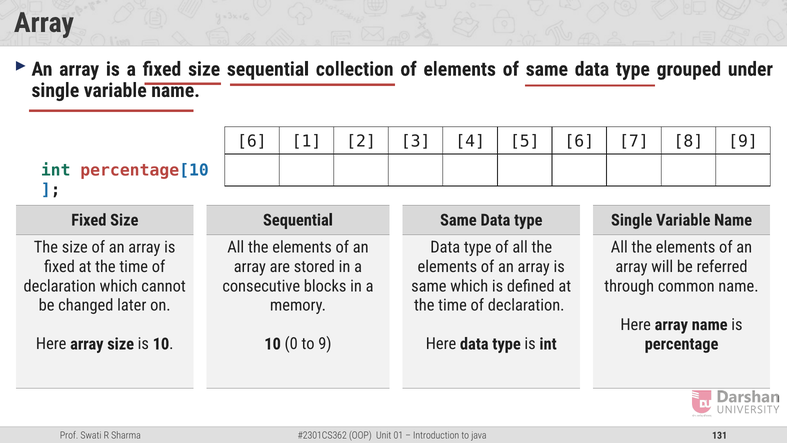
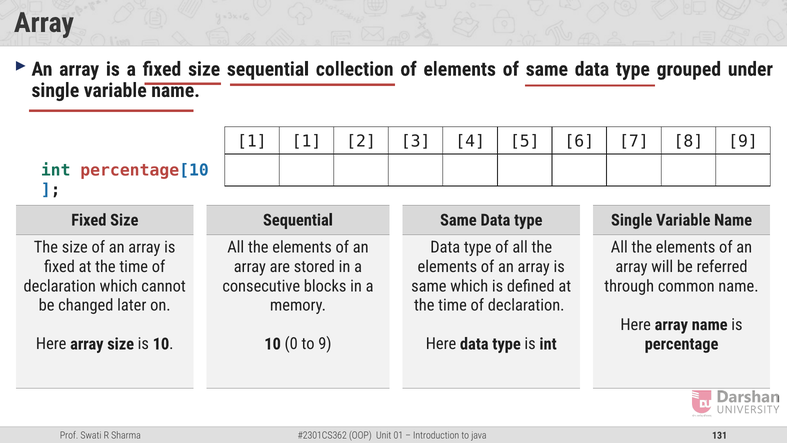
6 at (252, 141): 6 -> 1
